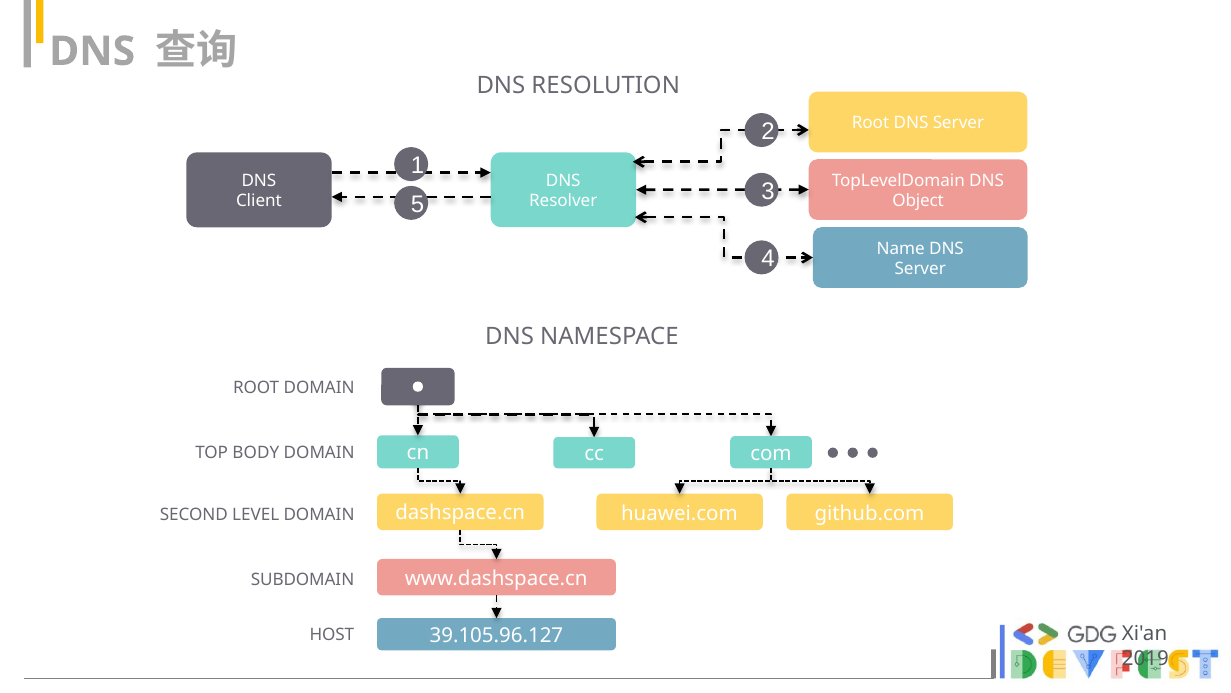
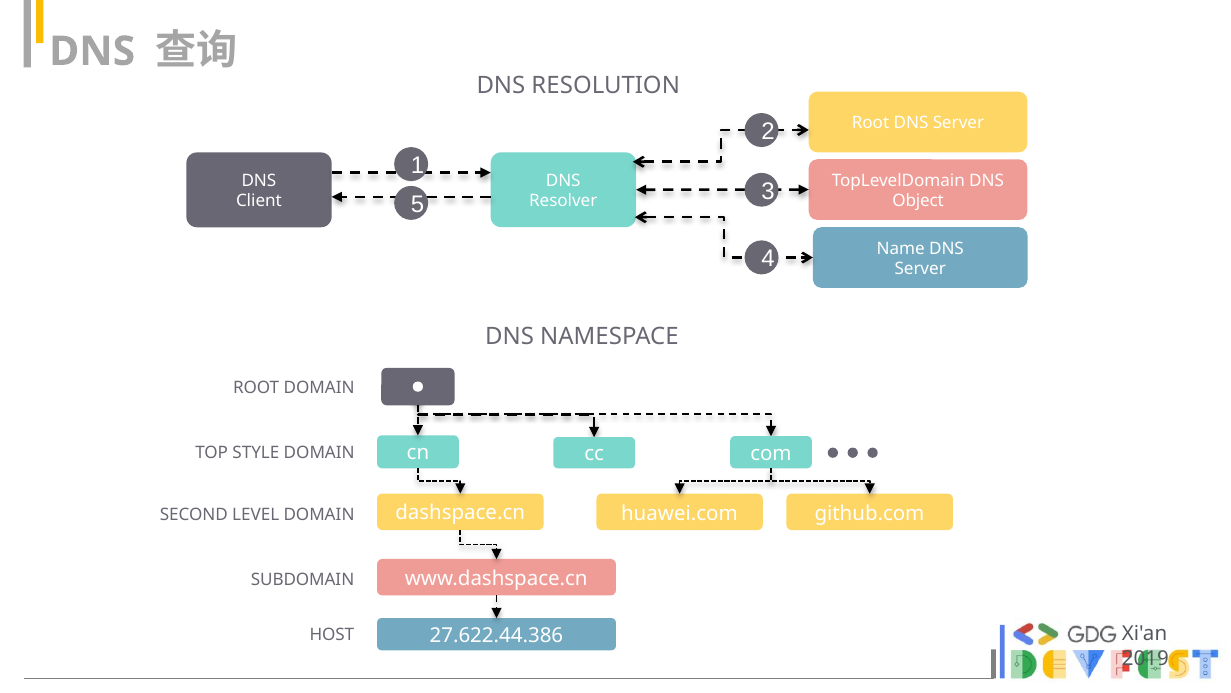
BODY: BODY -> STYLE
39.105.96.127: 39.105.96.127 -> 27.622.44.386
